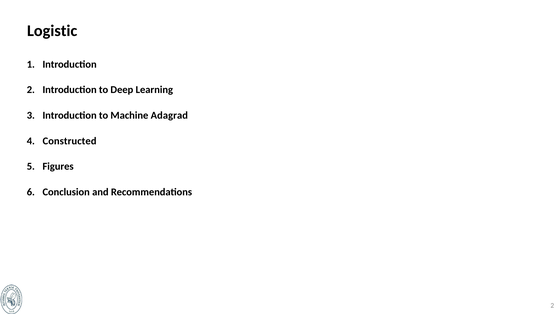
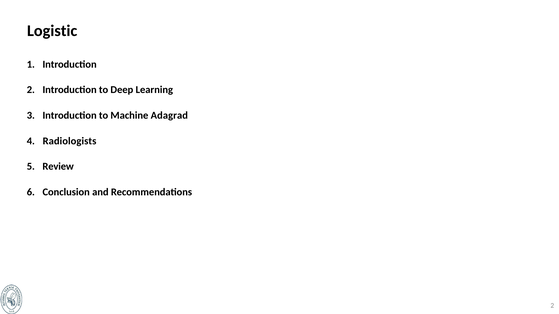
Constructed: Constructed -> Radiologists
Figures: Figures -> Review
